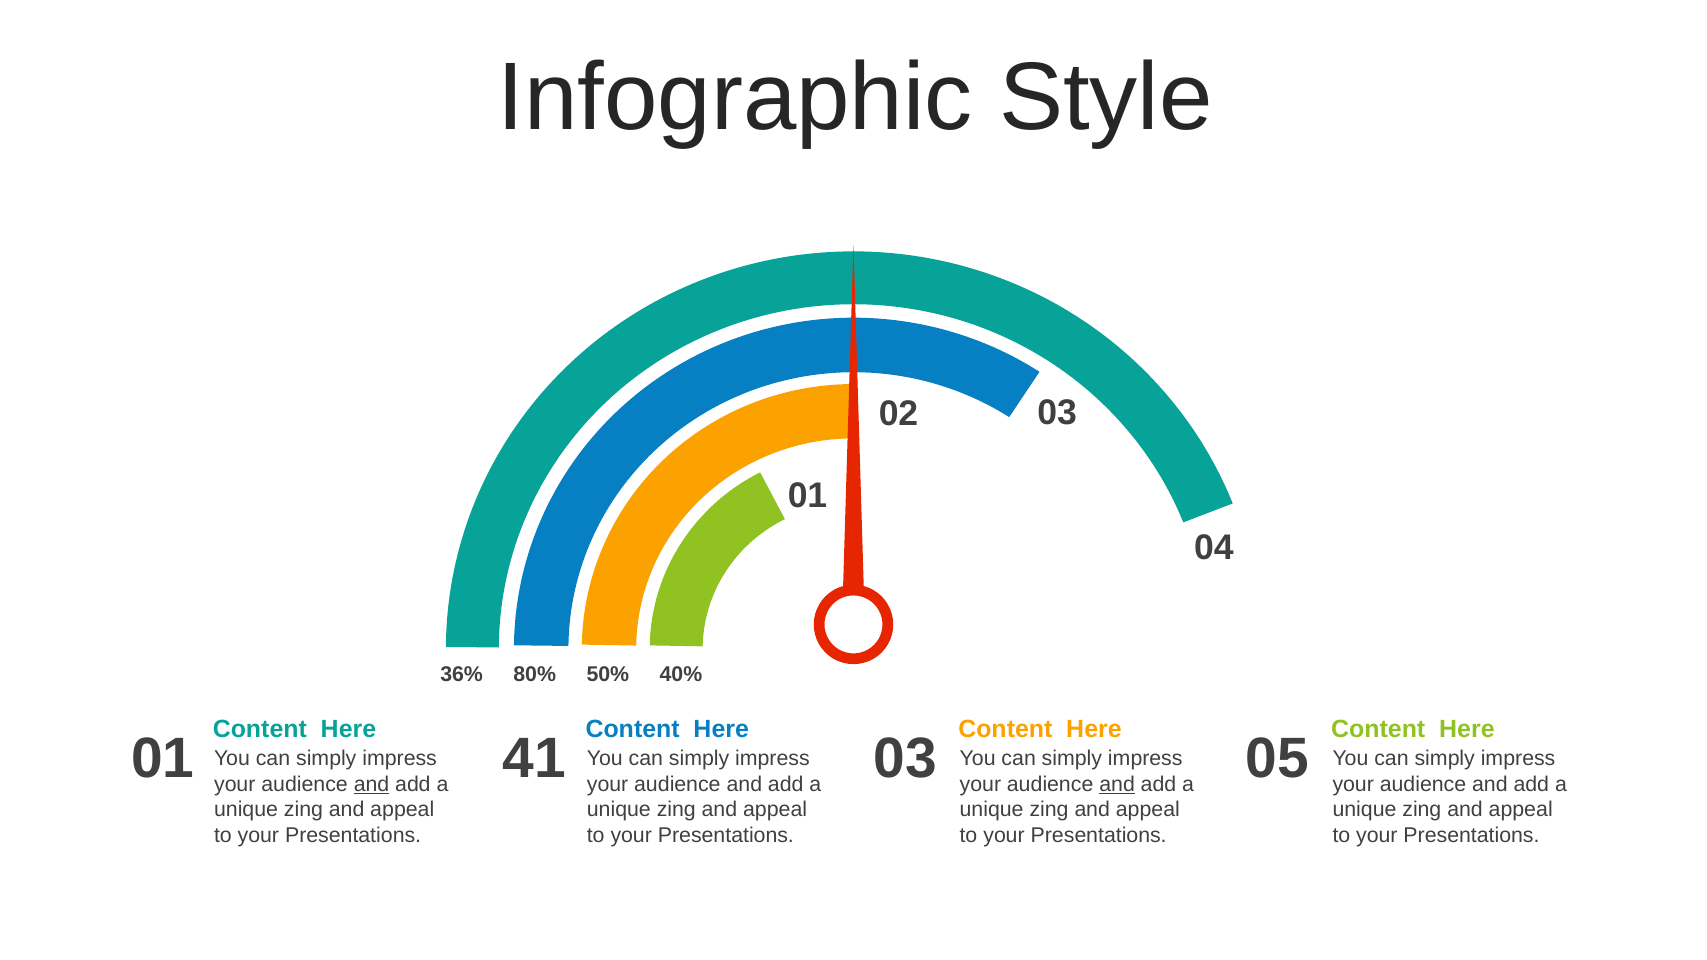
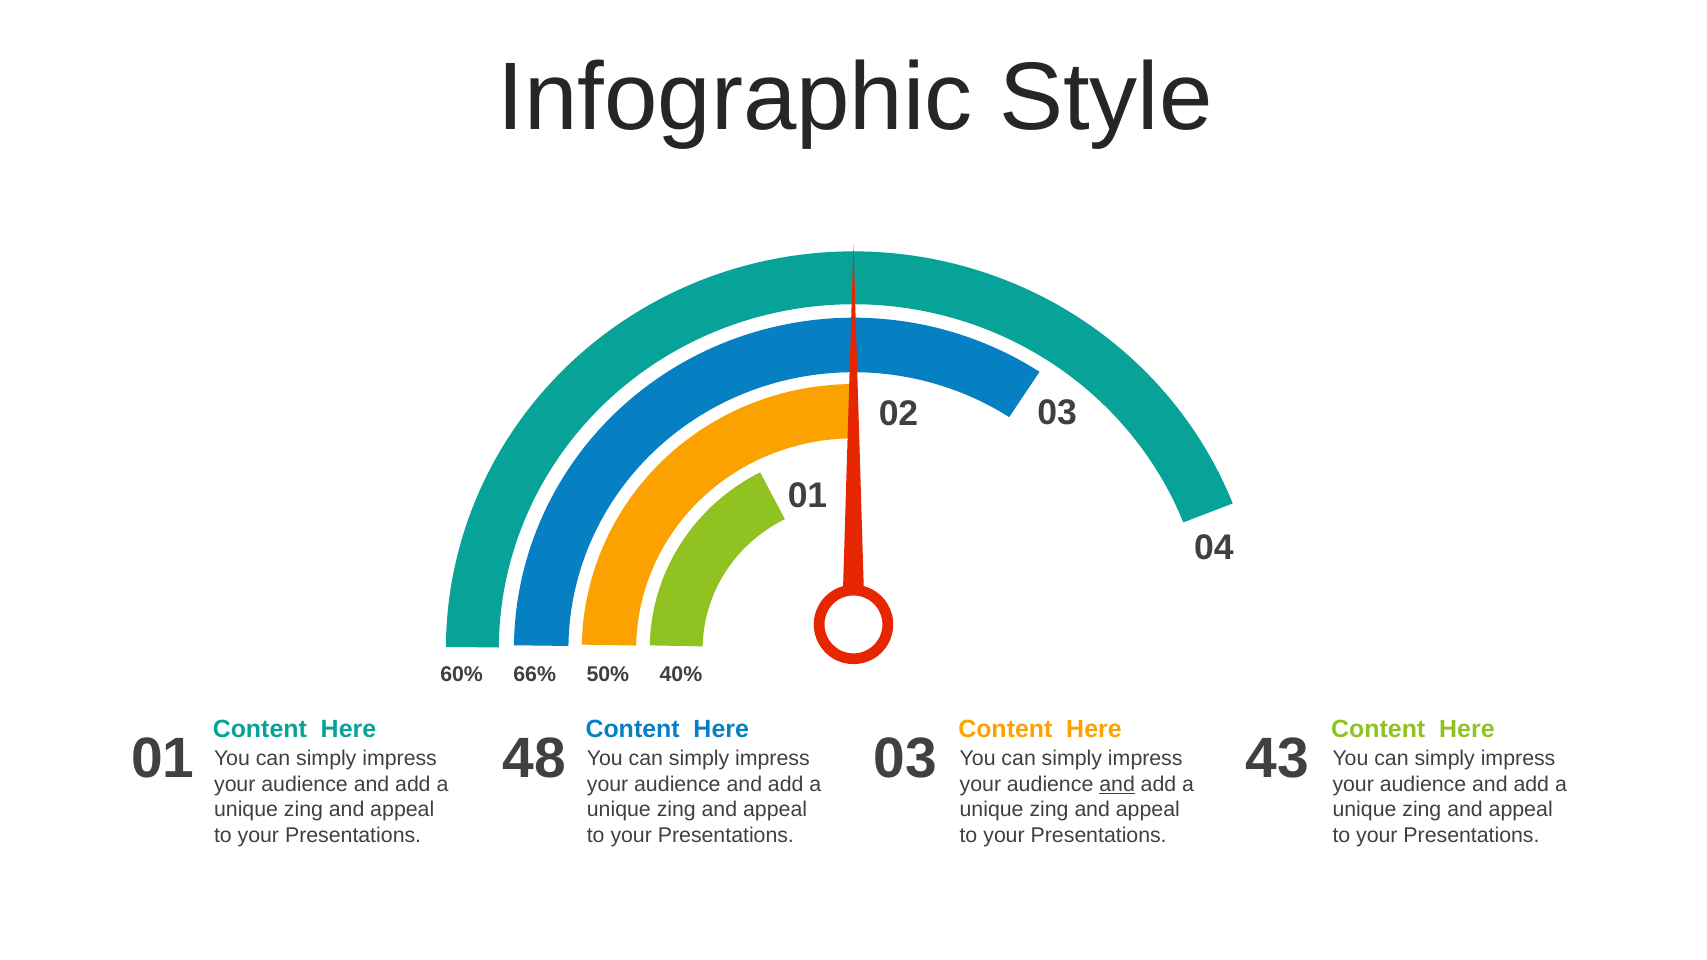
36%: 36% -> 60%
80%: 80% -> 66%
41: 41 -> 48
05: 05 -> 43
and at (372, 784) underline: present -> none
